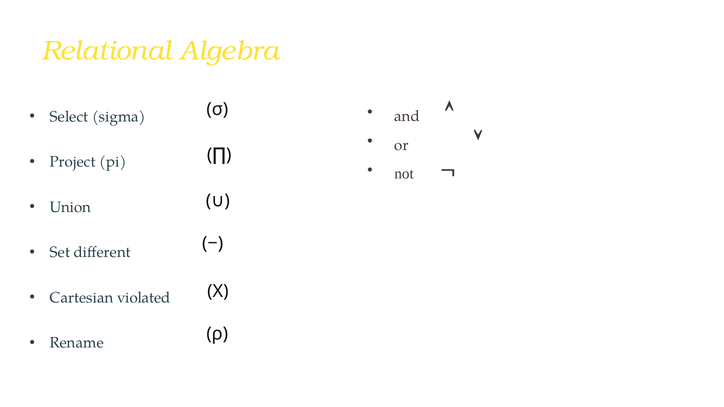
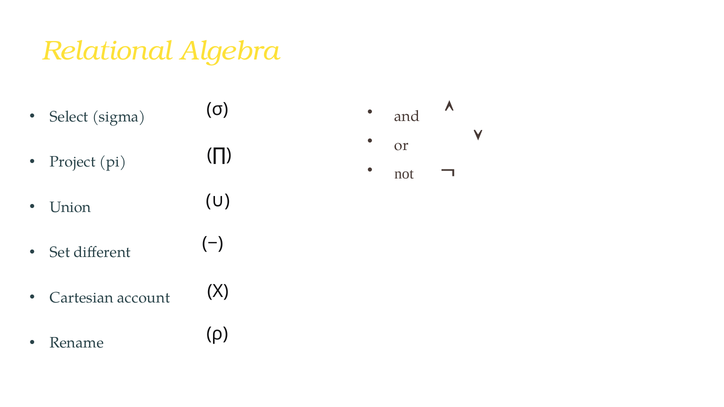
violated: violated -> account
